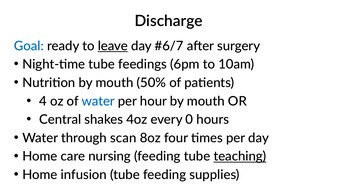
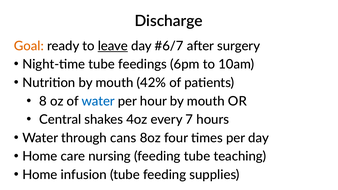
Goal colour: blue -> orange
50%: 50% -> 42%
4: 4 -> 8
0: 0 -> 7
scan: scan -> cans
teaching underline: present -> none
